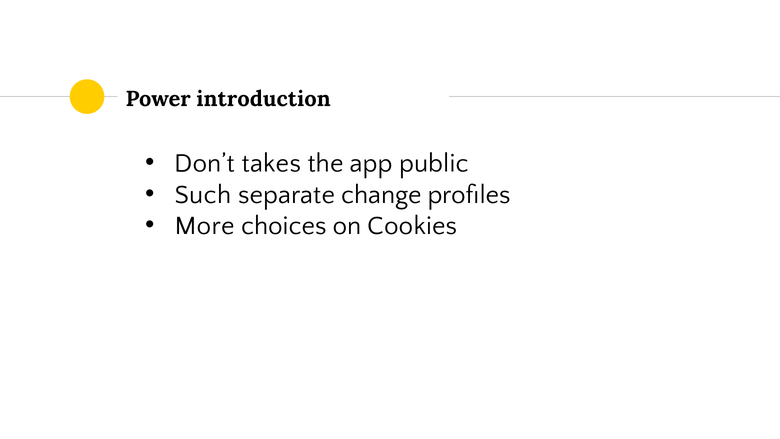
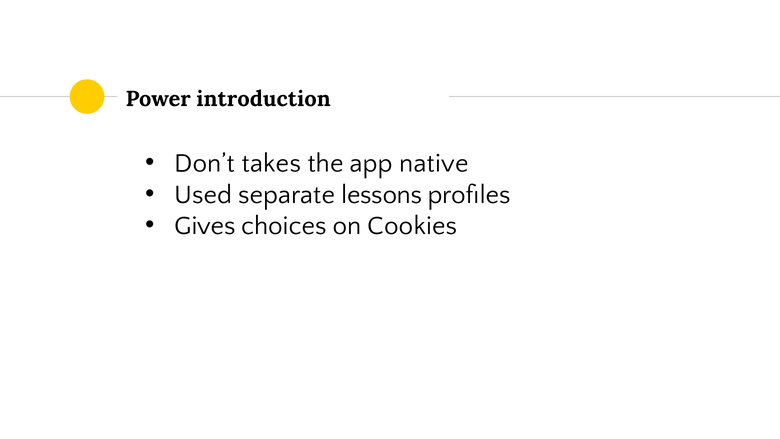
public: public -> native
Such: Such -> Used
change: change -> lessons
More: More -> Gives
